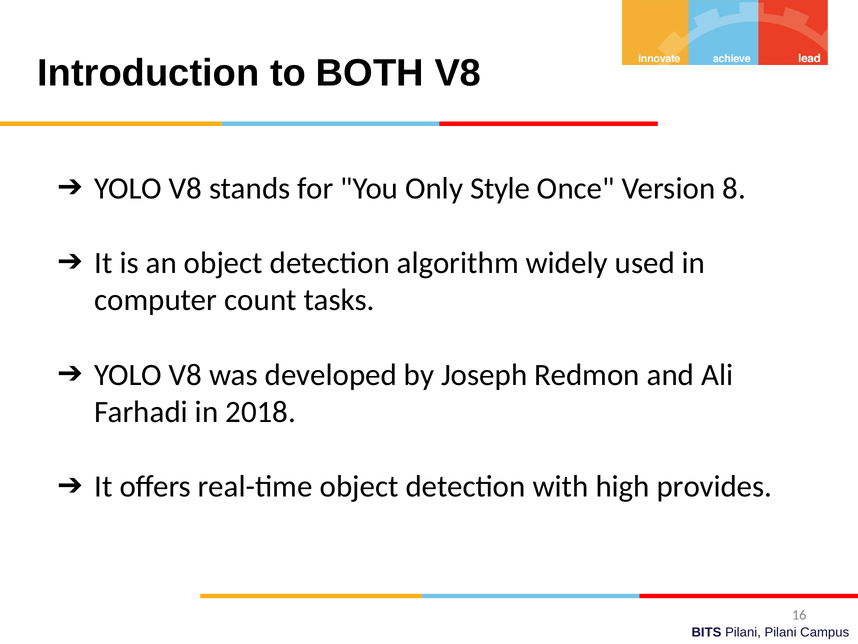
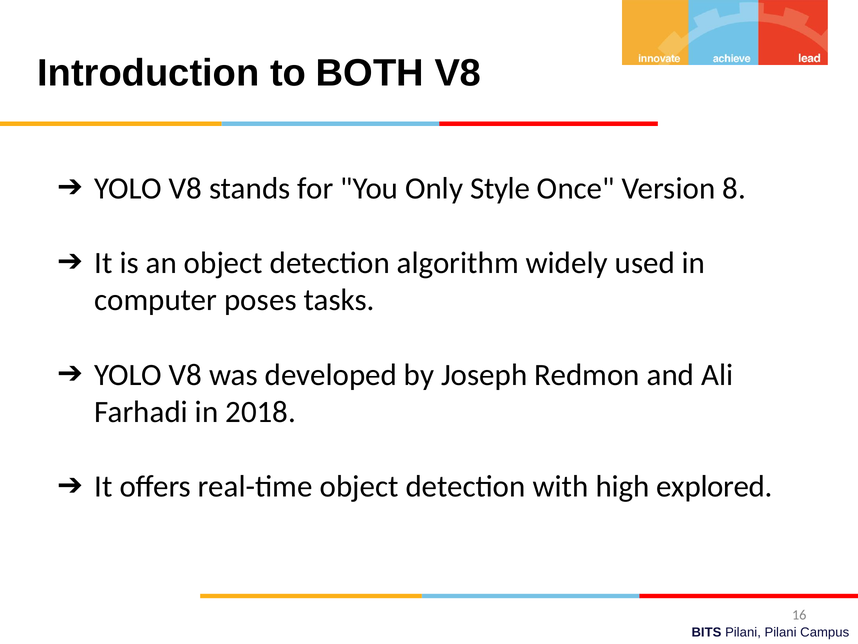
count: count -> poses
provides: provides -> explored
